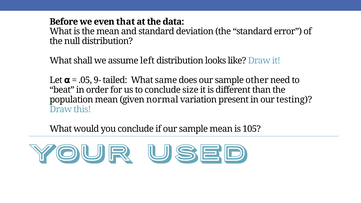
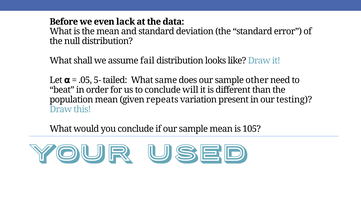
that: that -> lack
left: left -> fail
9-: 9- -> 5-
size: size -> will
normal: normal -> repeats
